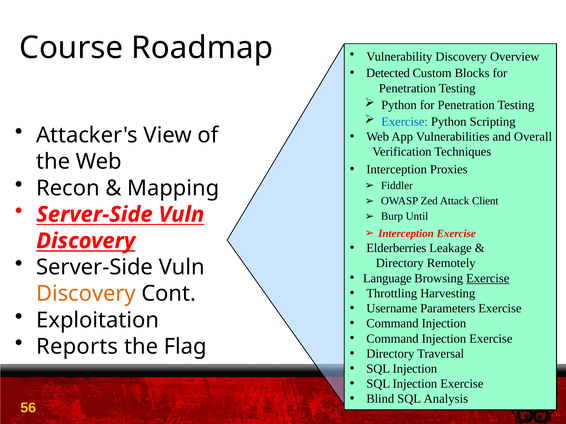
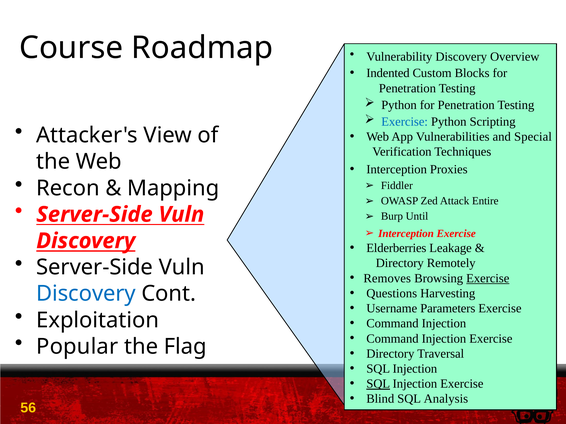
Detected: Detected -> Indented
Overall: Overall -> Special
Client: Client -> Entire
Language: Language -> Removes
Throttling: Throttling -> Questions
Discovery at (86, 294) colour: orange -> blue
Reports: Reports -> Popular
SQL at (378, 384) underline: none -> present
